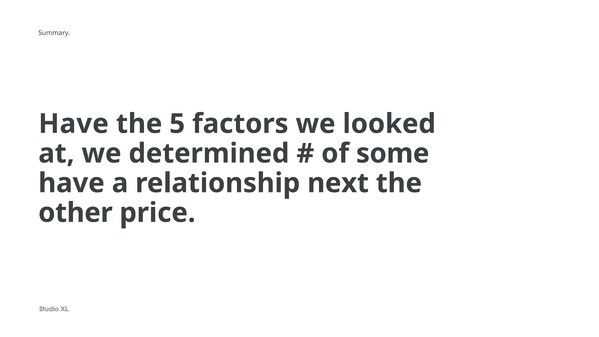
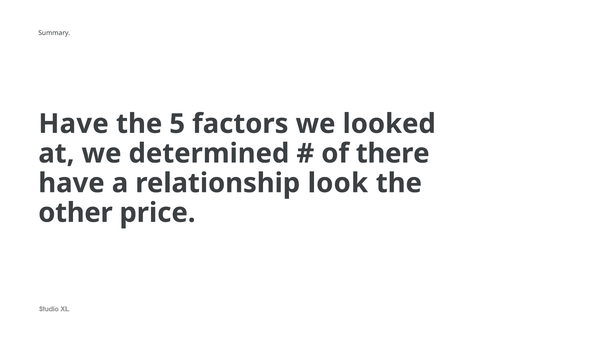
some: some -> there
next: next -> look
